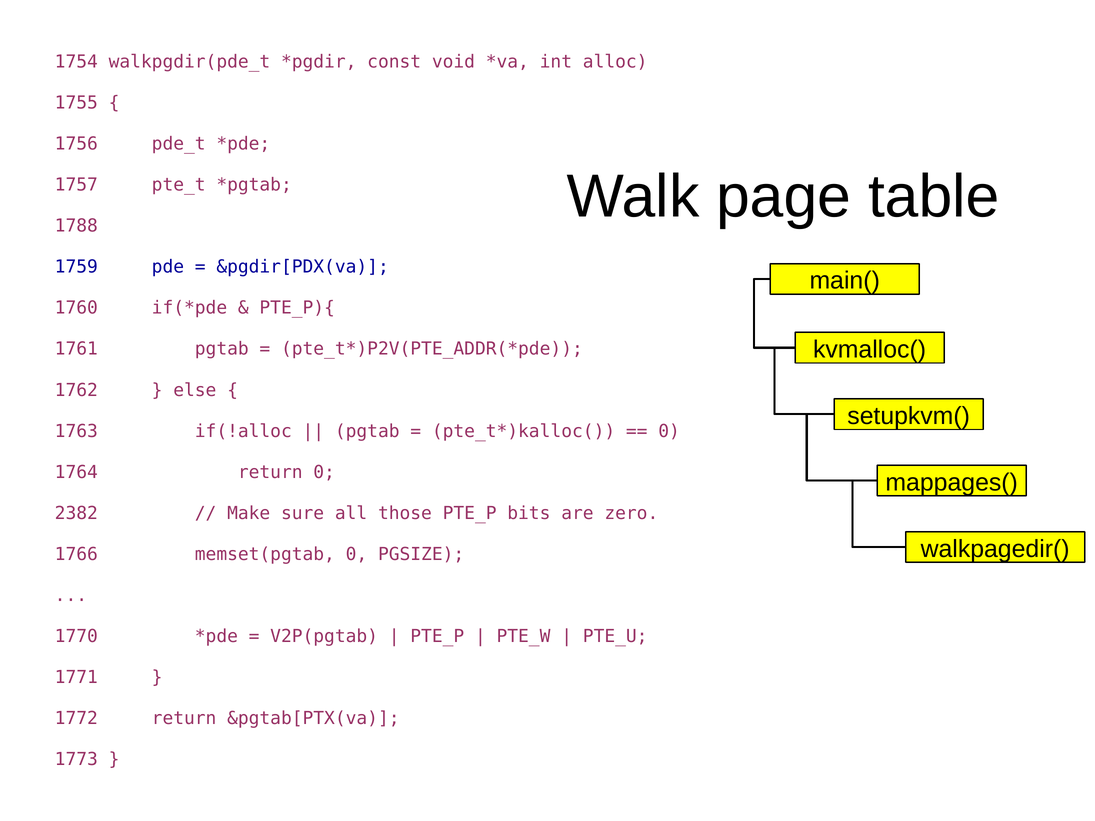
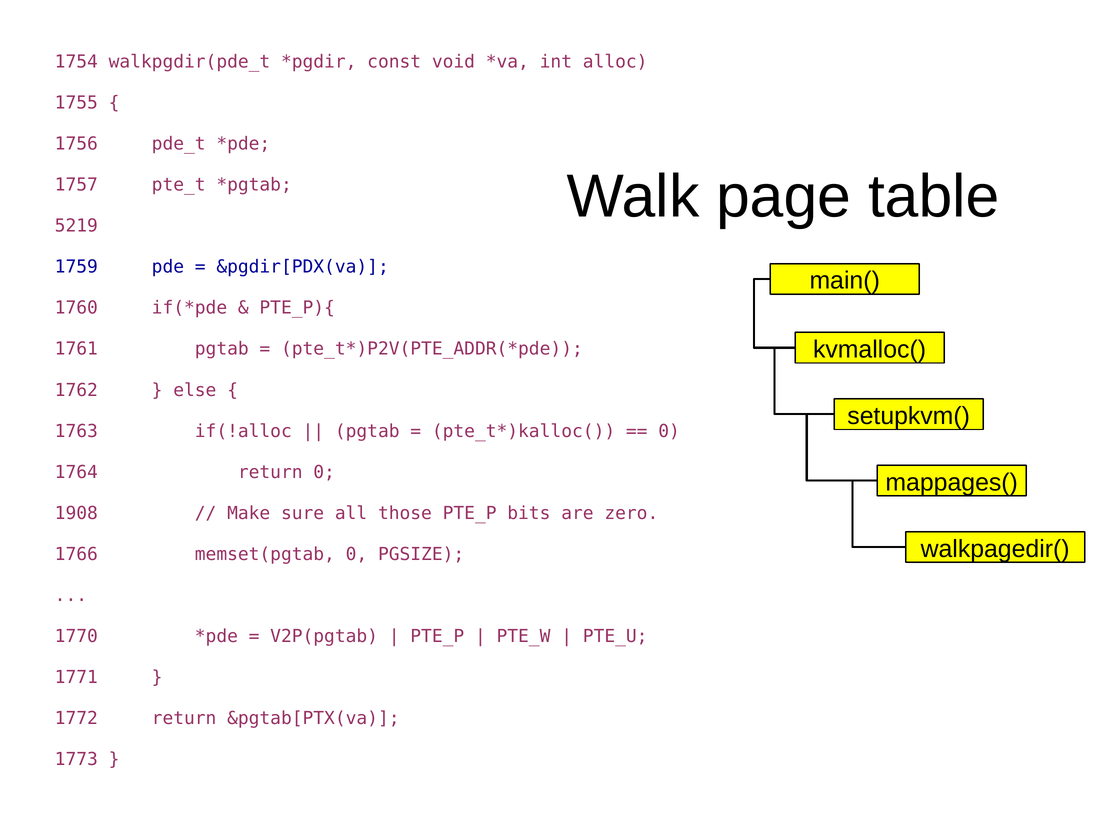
1788: 1788 -> 5219
2382: 2382 -> 1908
